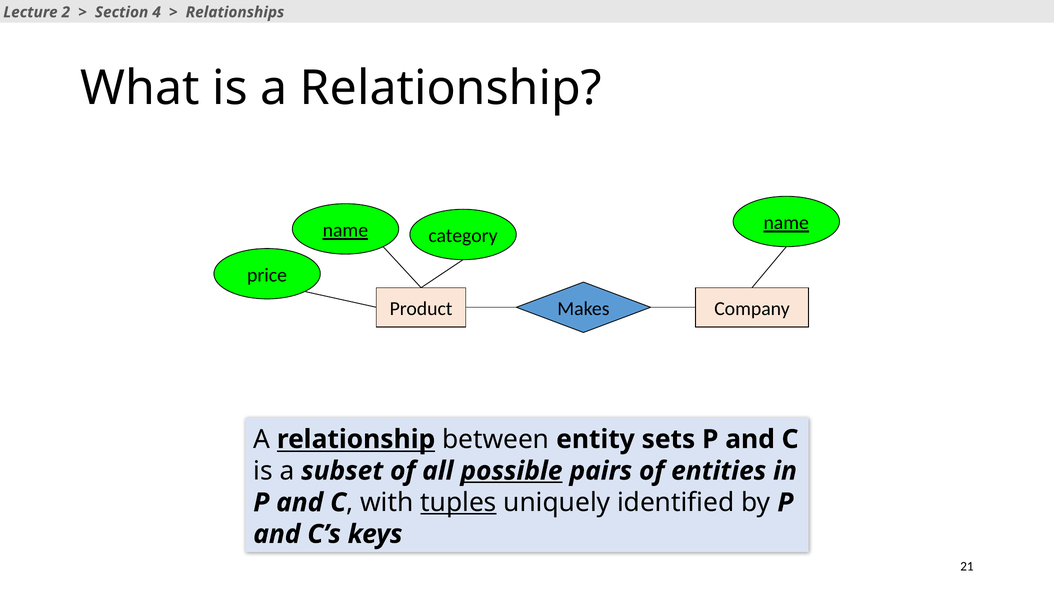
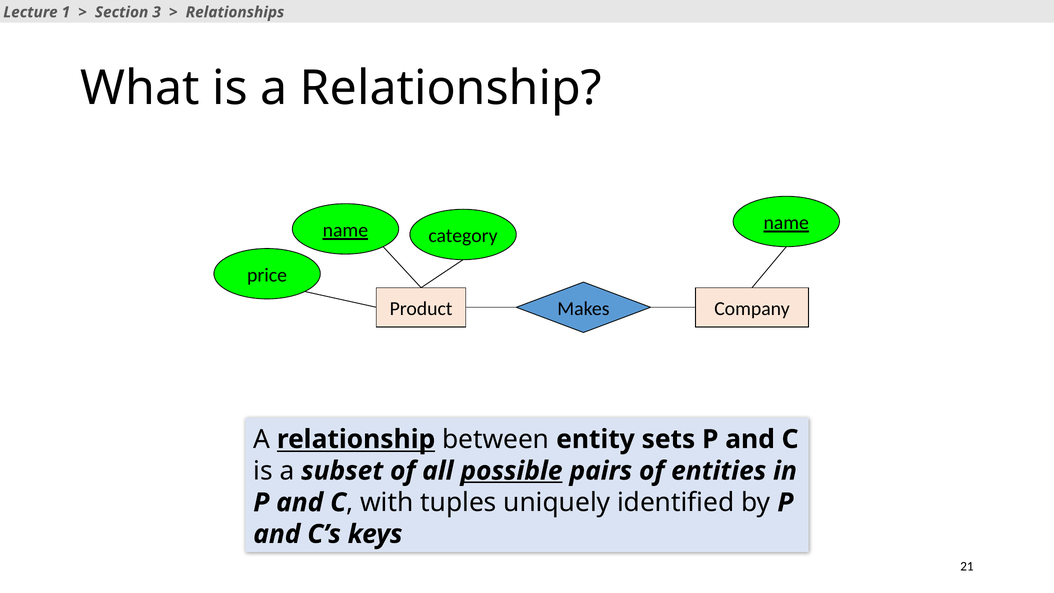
2: 2 -> 1
4: 4 -> 3
tuples underline: present -> none
